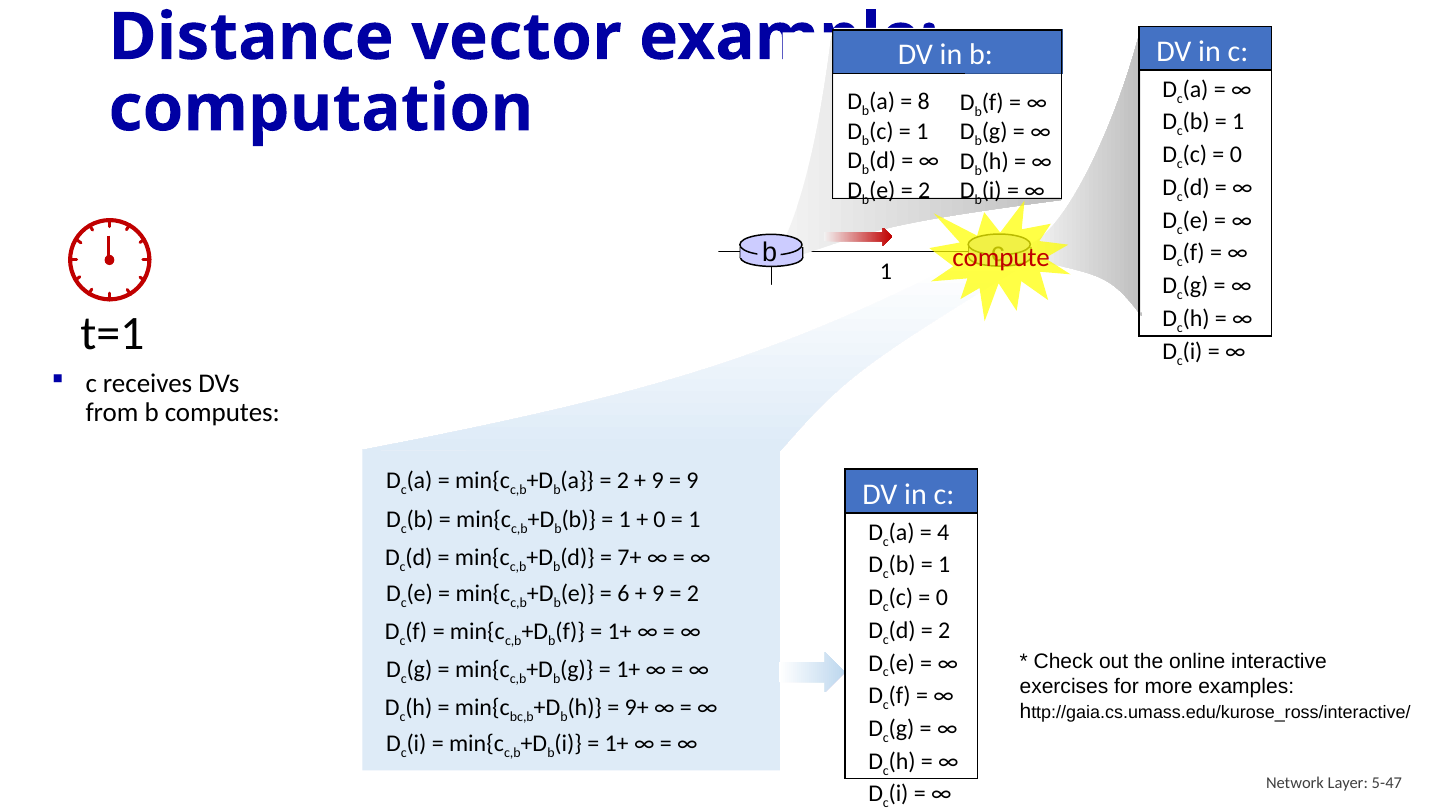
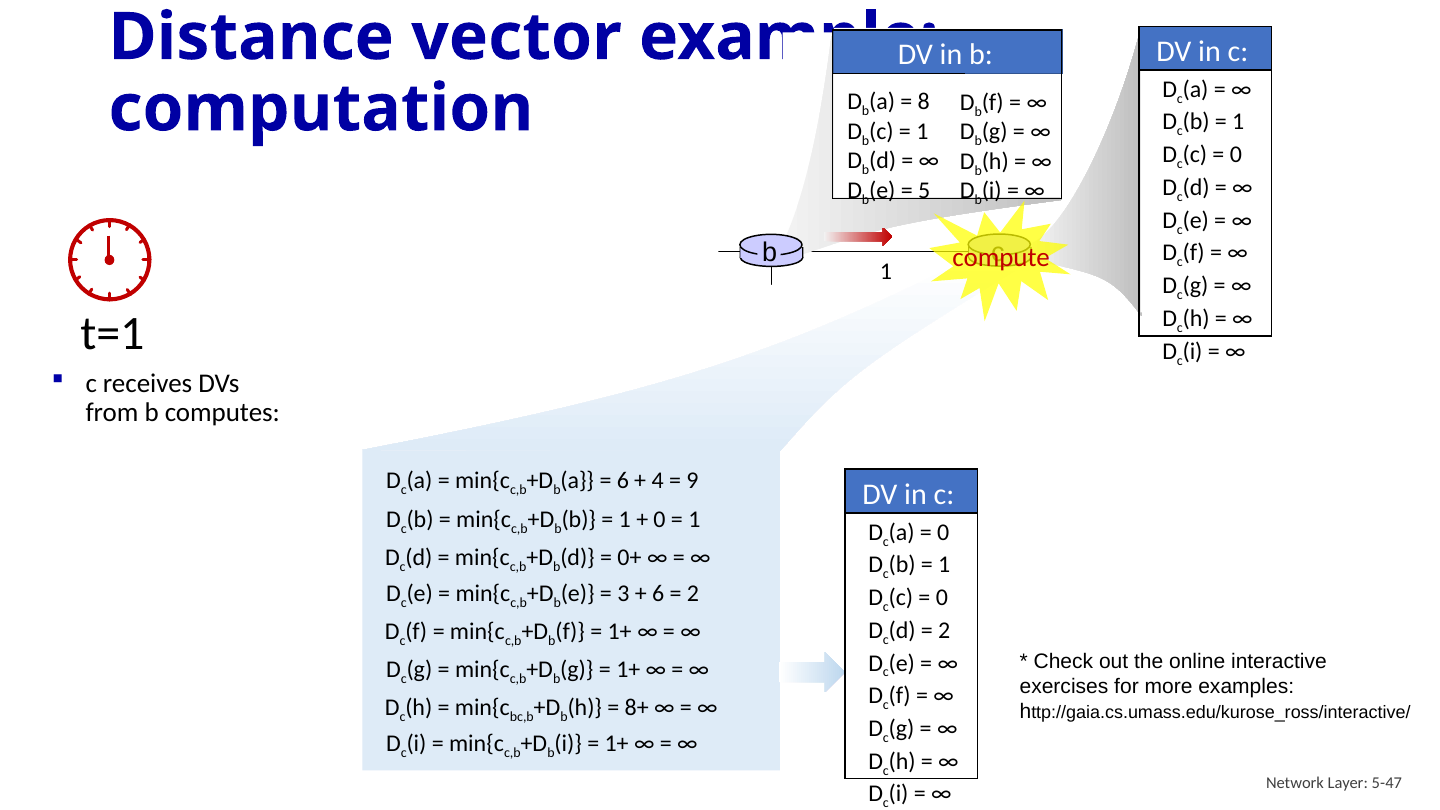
2 at (924, 190): 2 -> 5
2 at (623, 481): 2 -> 6
9 at (658, 481): 9 -> 4
4 at (943, 532): 4 -> 0
7+: 7+ -> 0+
6: 6 -> 3
9 at (658, 594): 9 -> 6
9+: 9+ -> 8+
